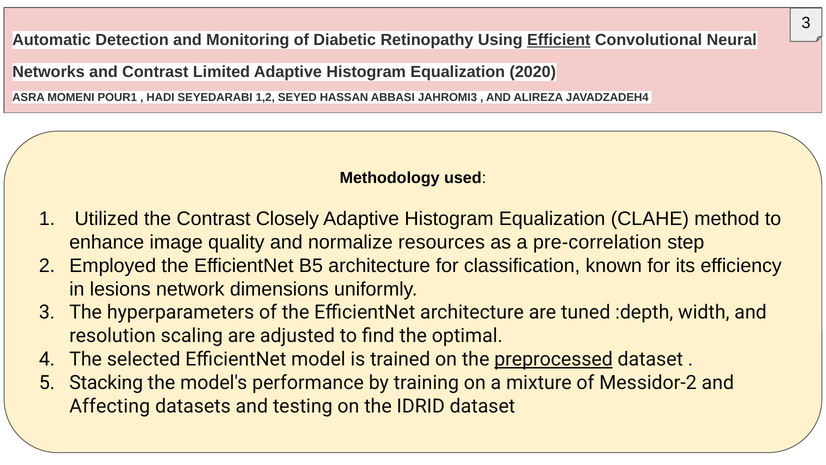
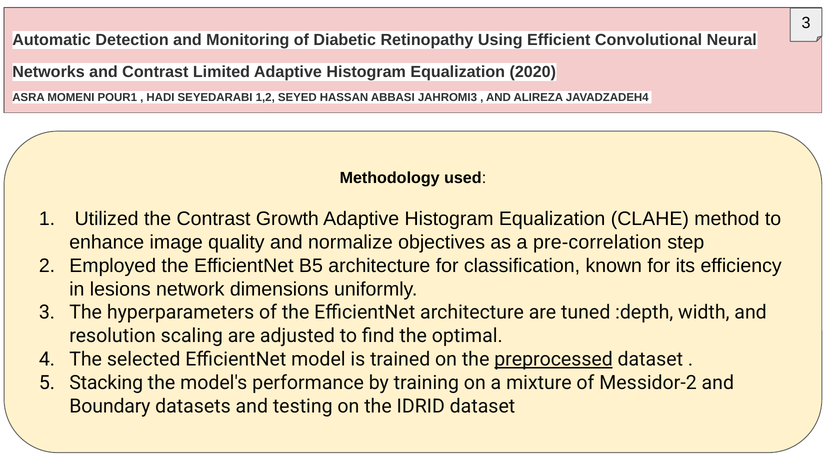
Efficient underline: present -> none
Closely: Closely -> Growth
resources: resources -> objectives
Affecting: Affecting -> Boundary
